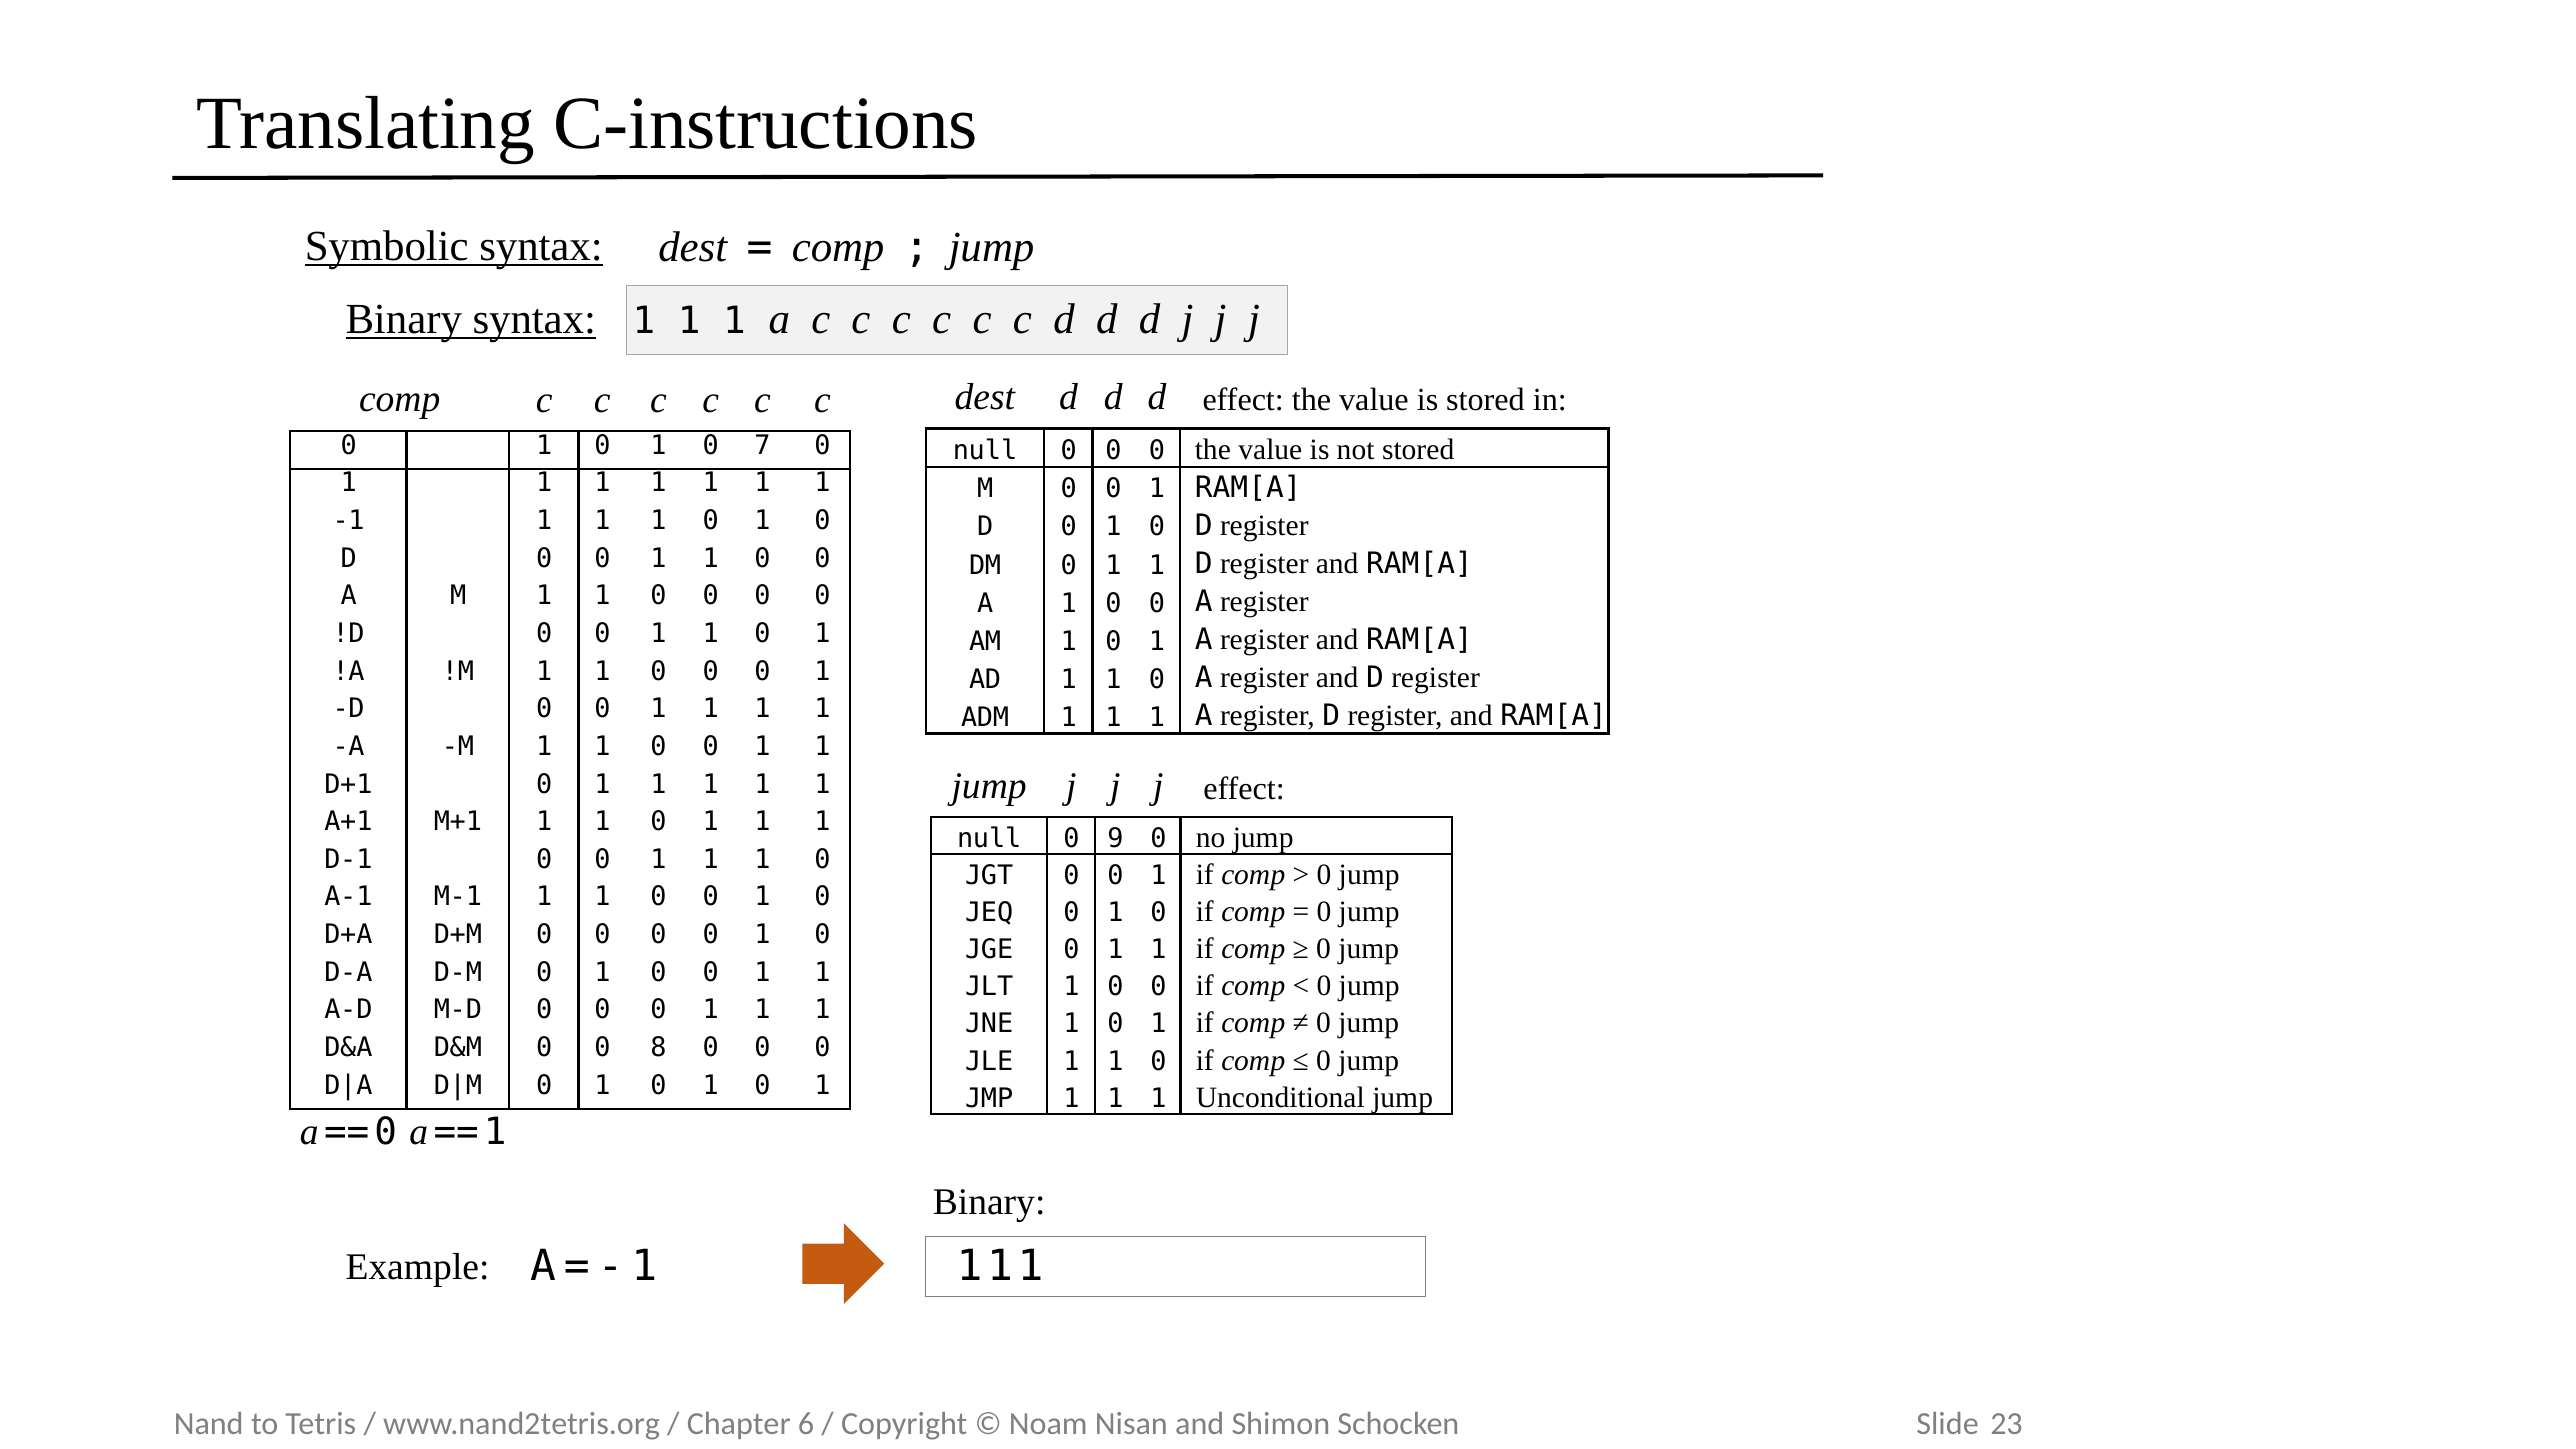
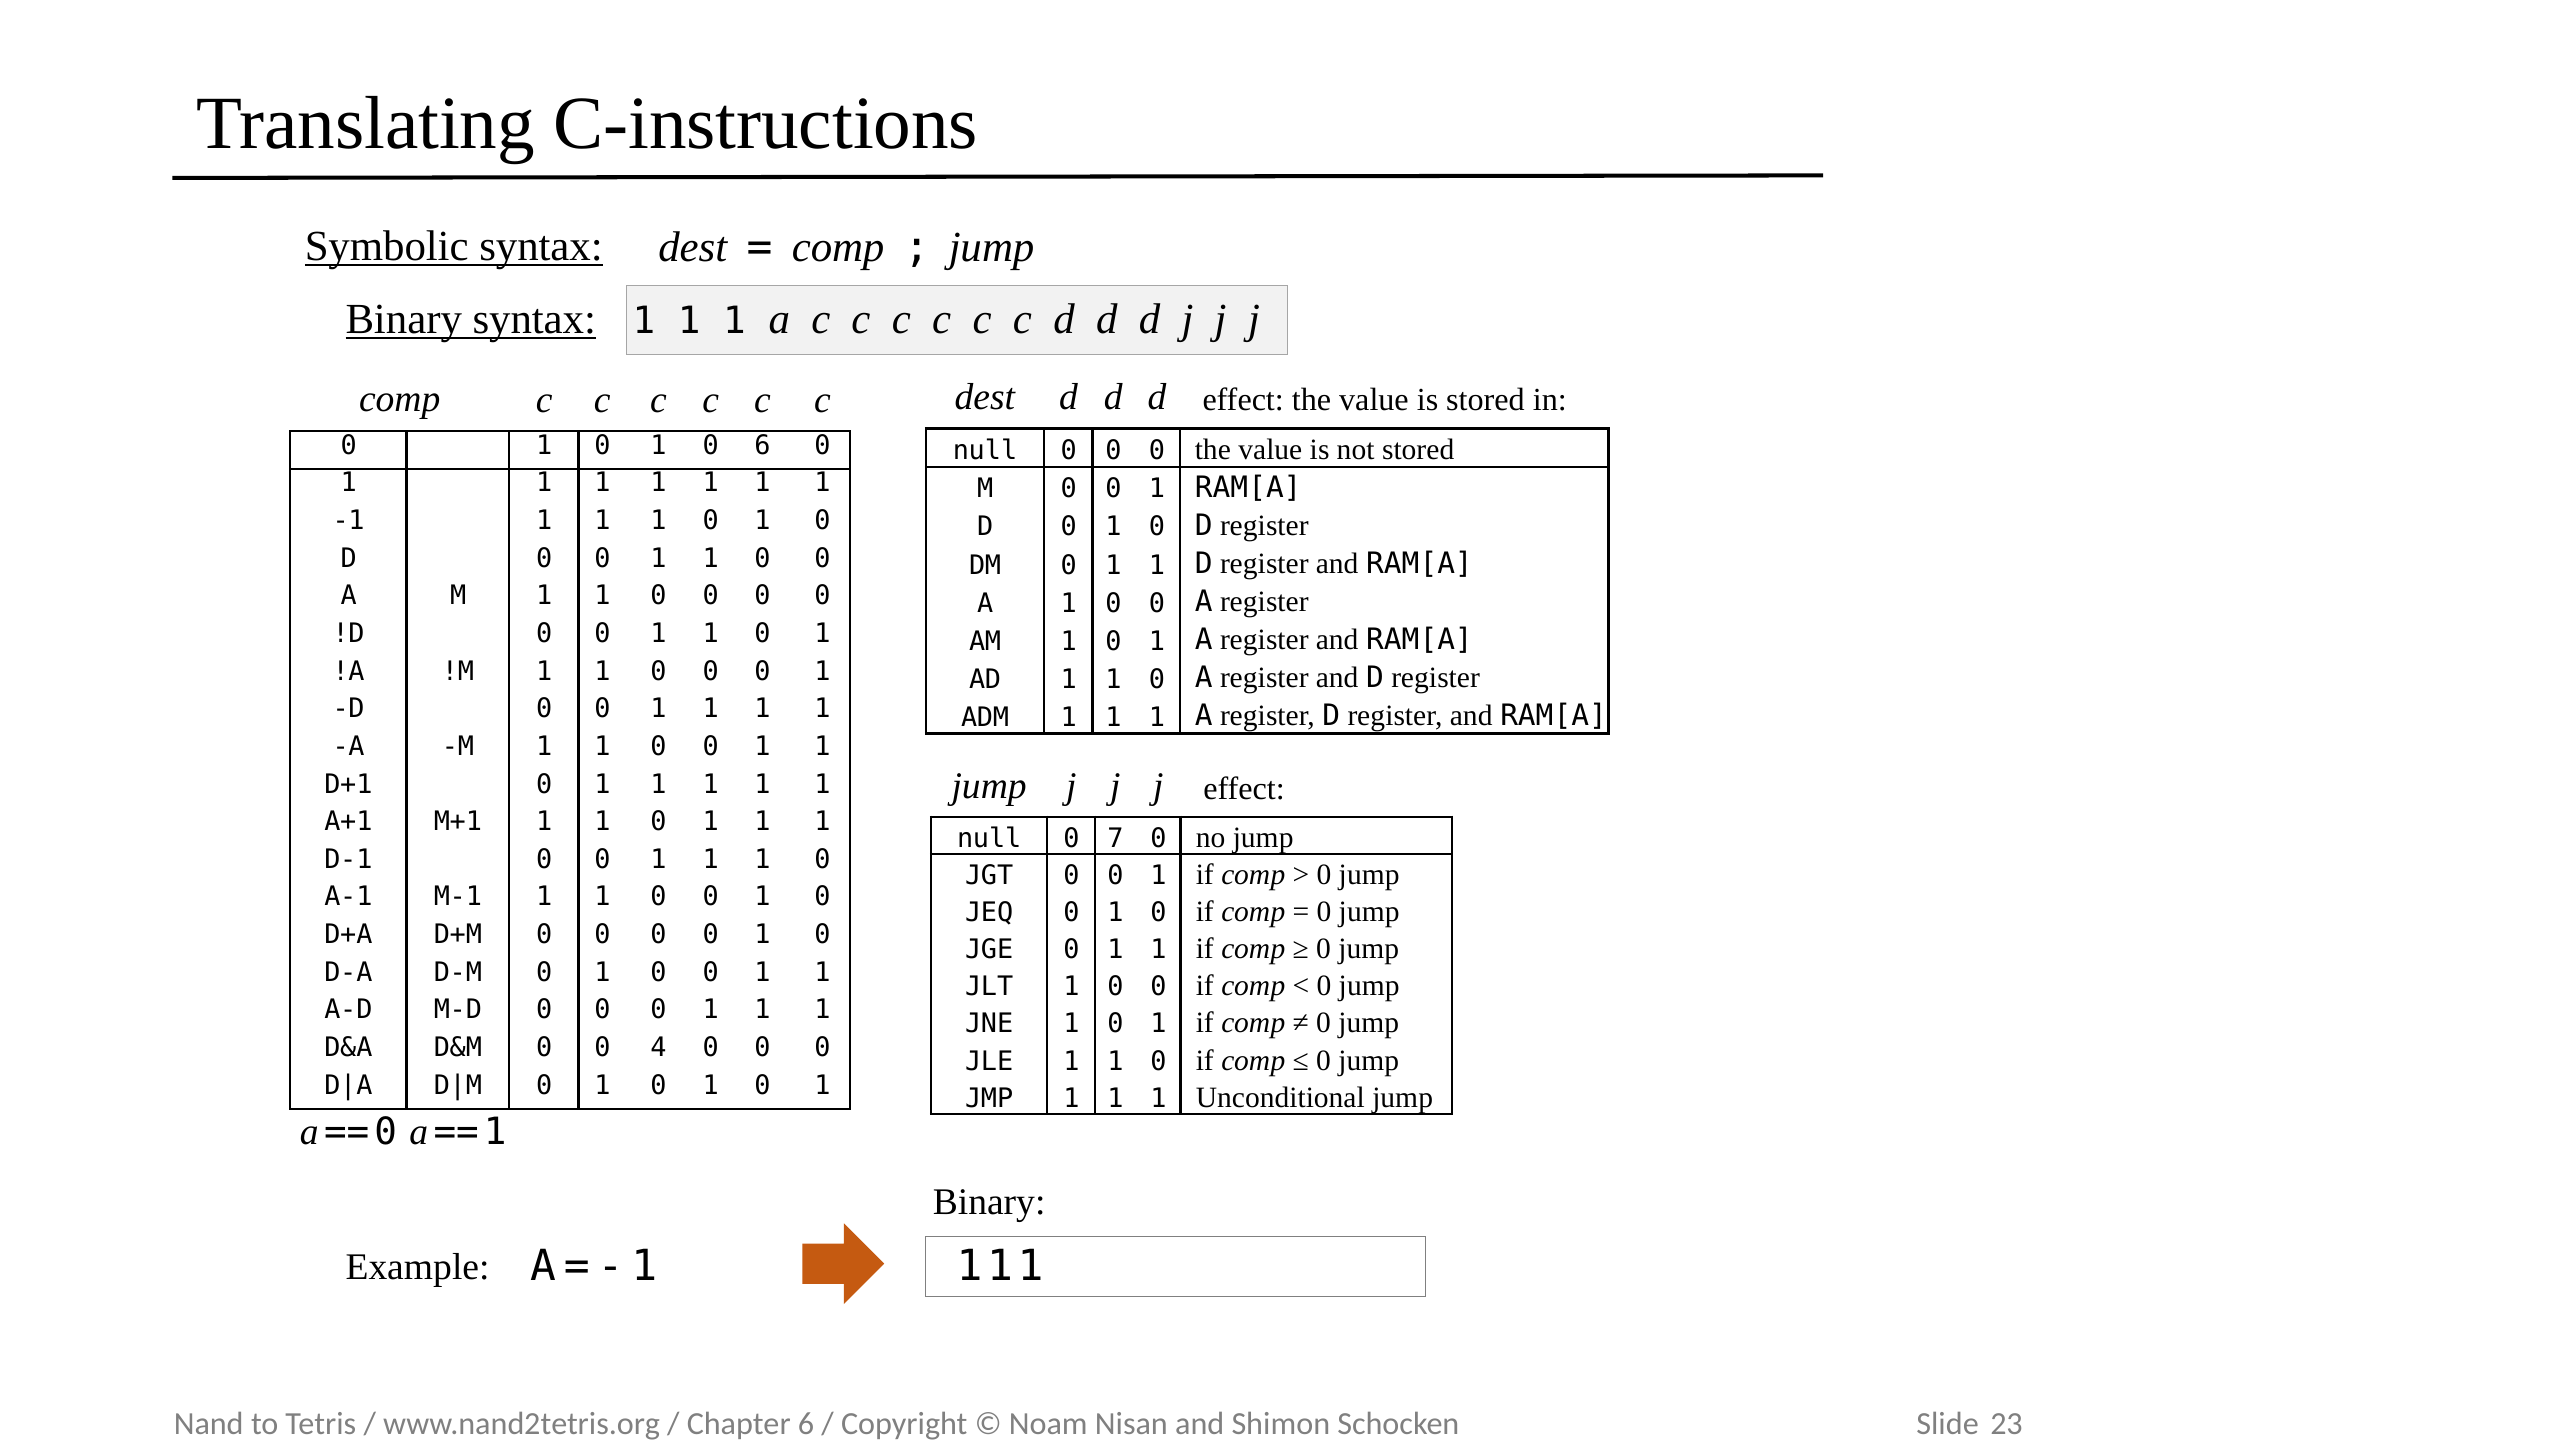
0 7: 7 -> 6
9: 9 -> 7
8: 8 -> 4
